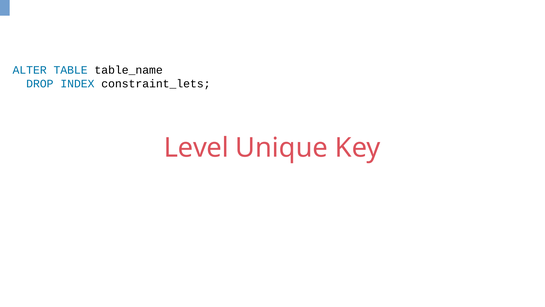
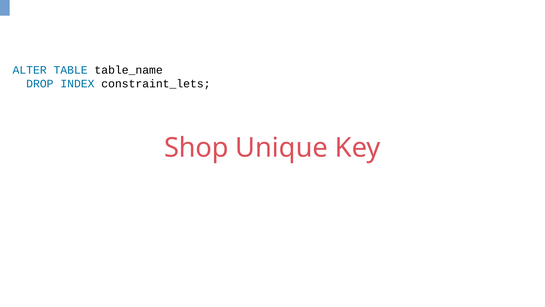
Level: Level -> Shop
